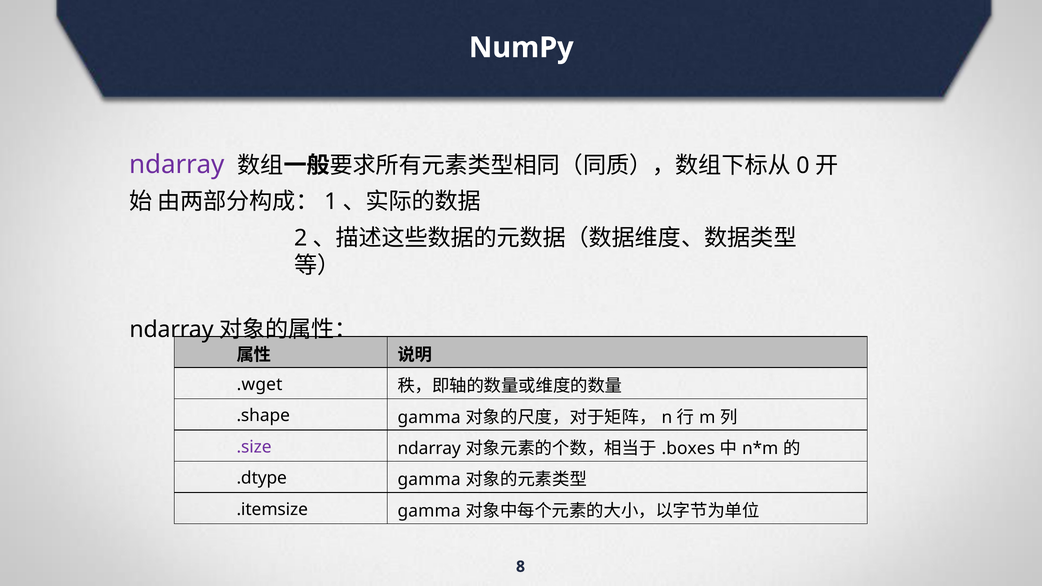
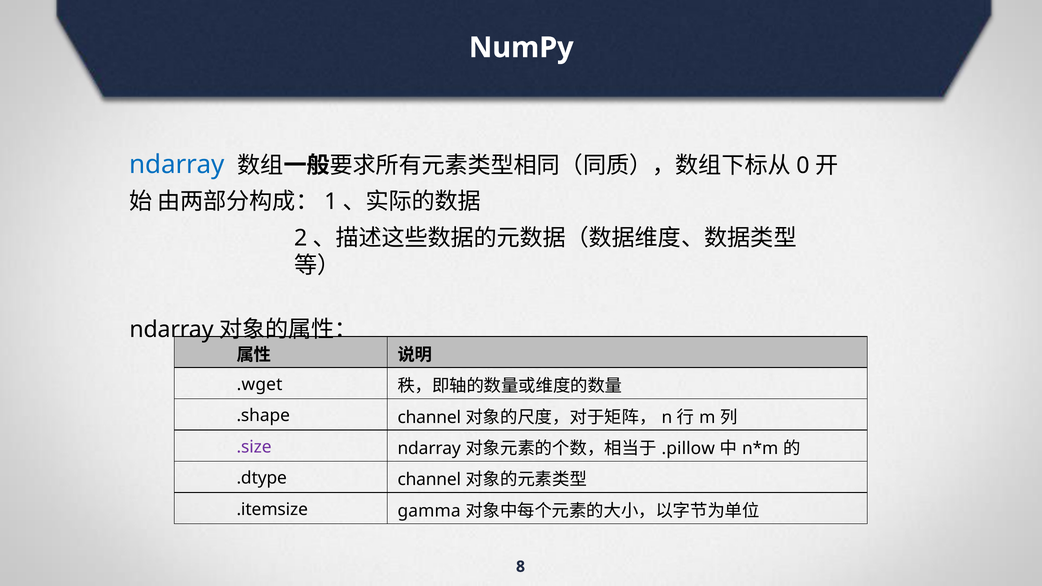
ndarray at (177, 165) colour: purple -> blue
.shape gamma: gamma -> channel
.boxes: .boxes -> .pillow
.dtype gamma: gamma -> channel
